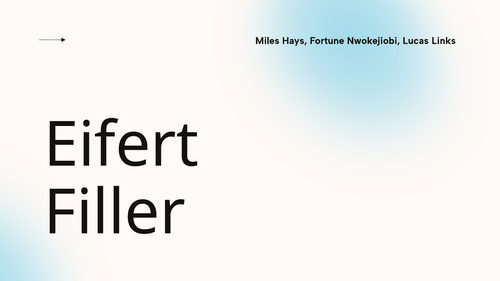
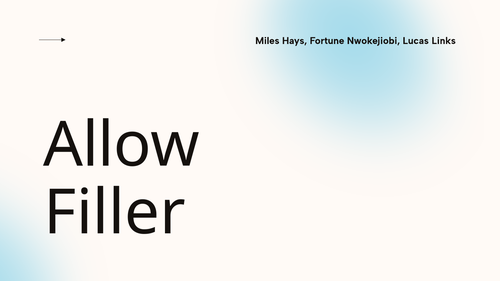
Eifert: Eifert -> Allow
